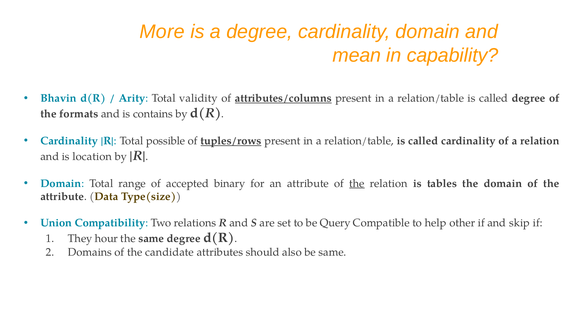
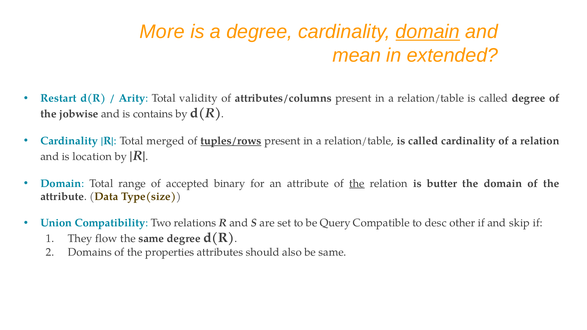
domain at (428, 32) underline: none -> present
capability: capability -> extended
Bhavin: Bhavin -> Restart
attributes/columns underline: present -> none
formats: formats -> jobwise
possible: possible -> merged
tables: tables -> butter
help: help -> desc
hour: hour -> flow
candidate: candidate -> properties
